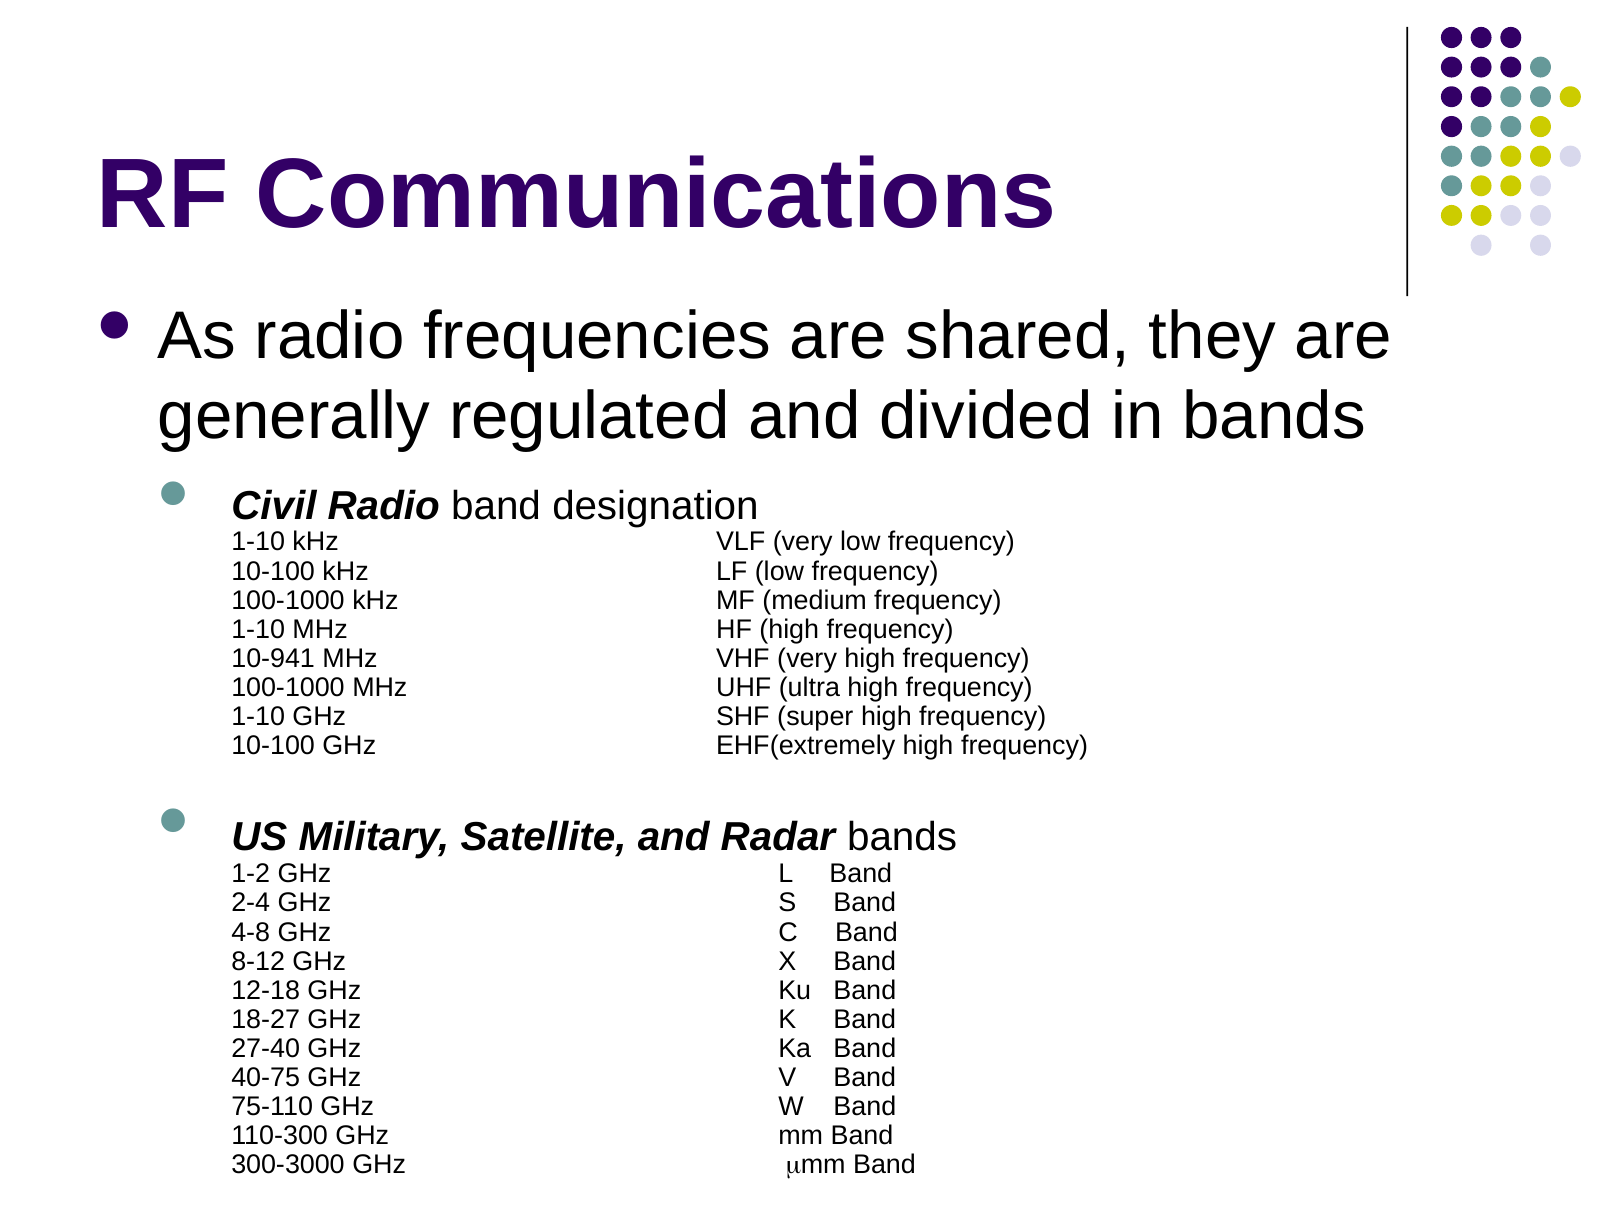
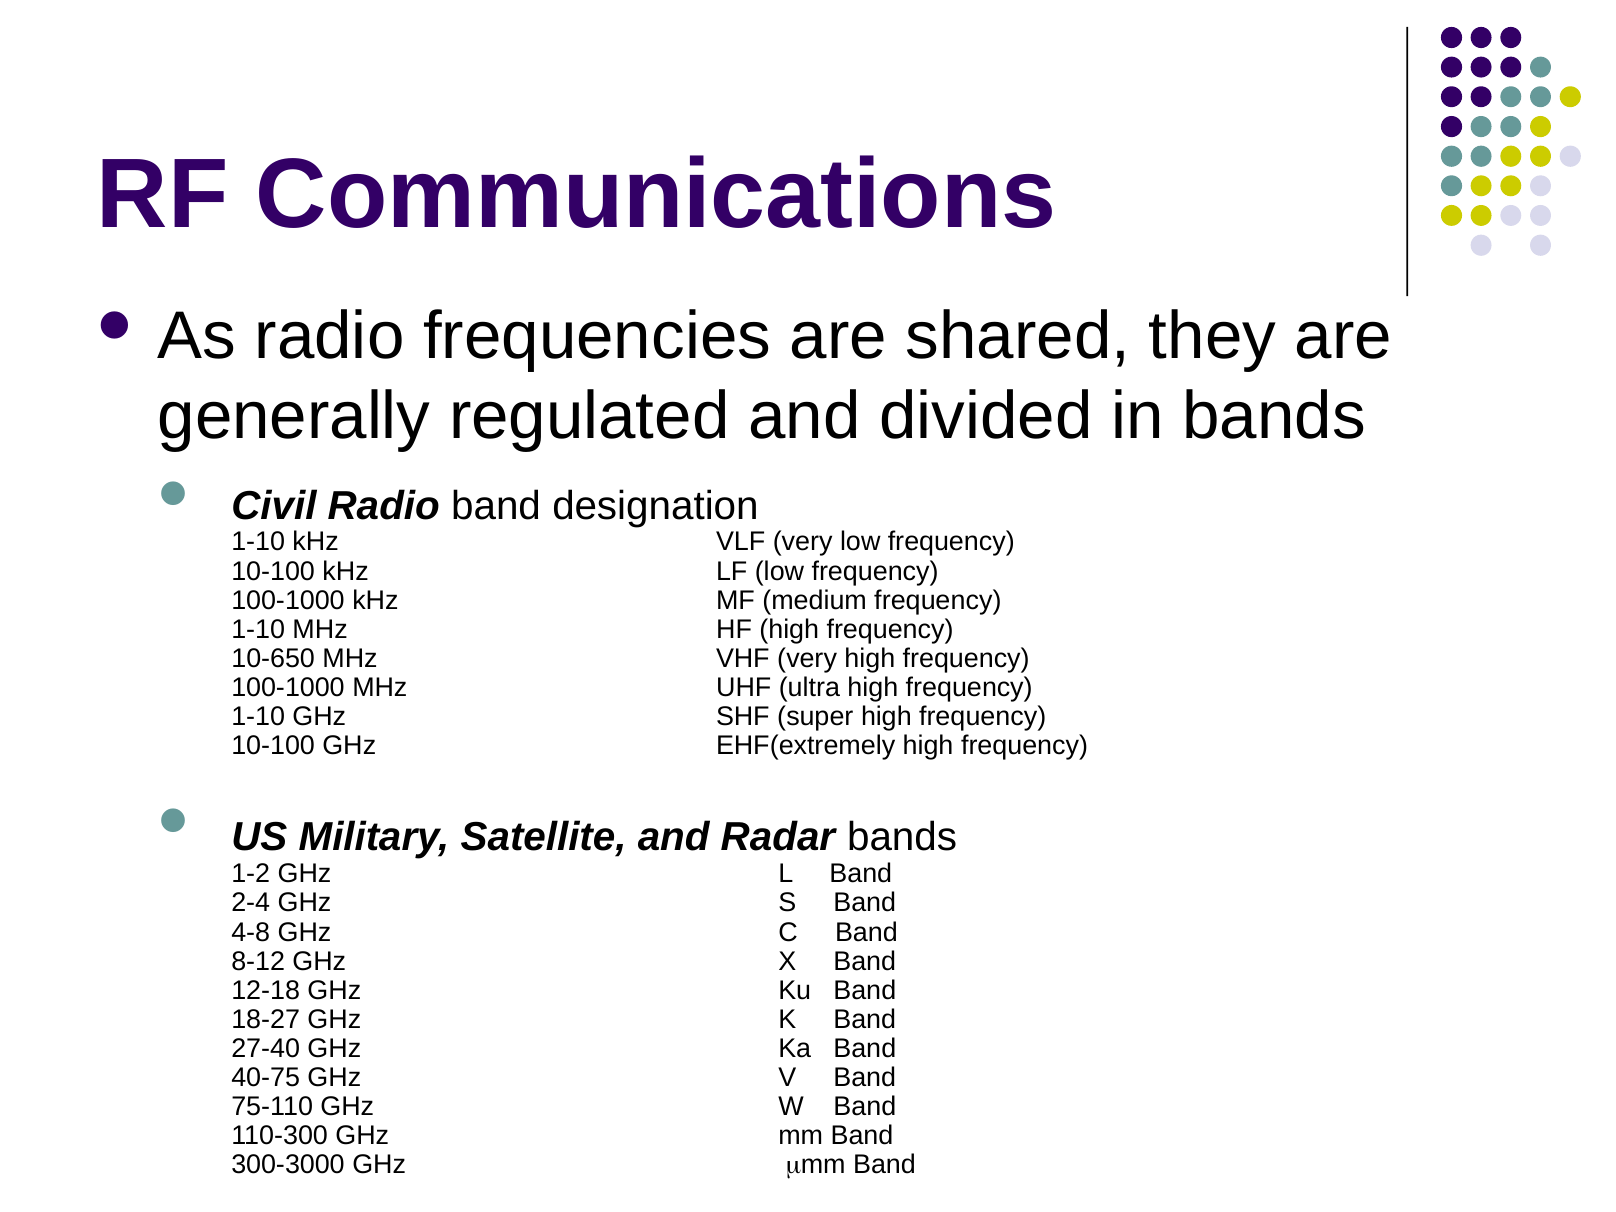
10-941: 10-941 -> 10-650
